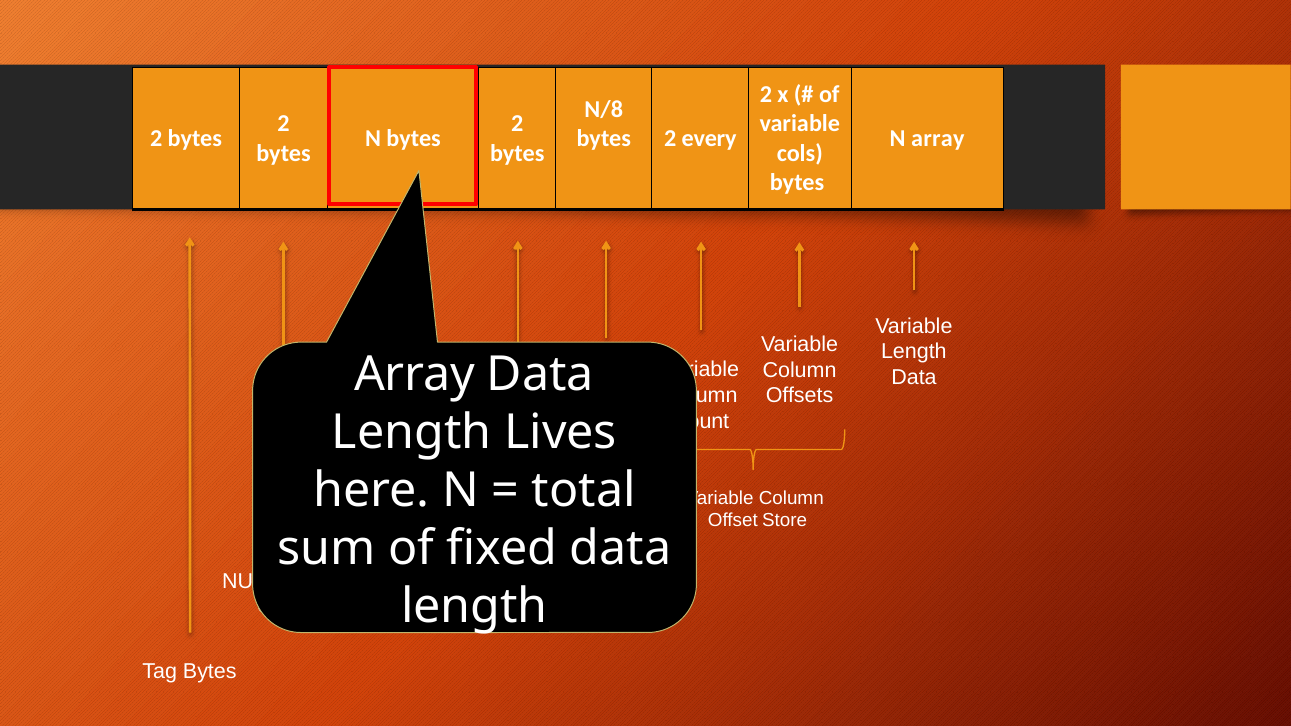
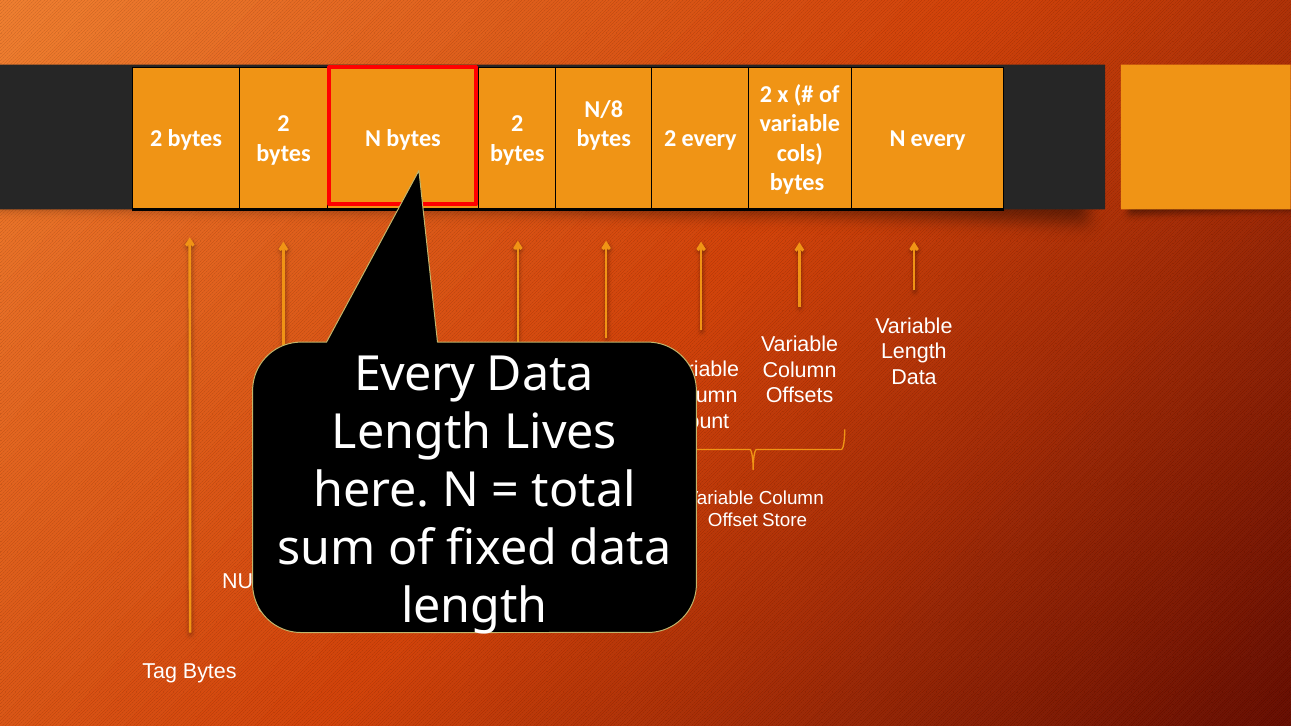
N array: array -> every
Array at (415, 375): Array -> Every
